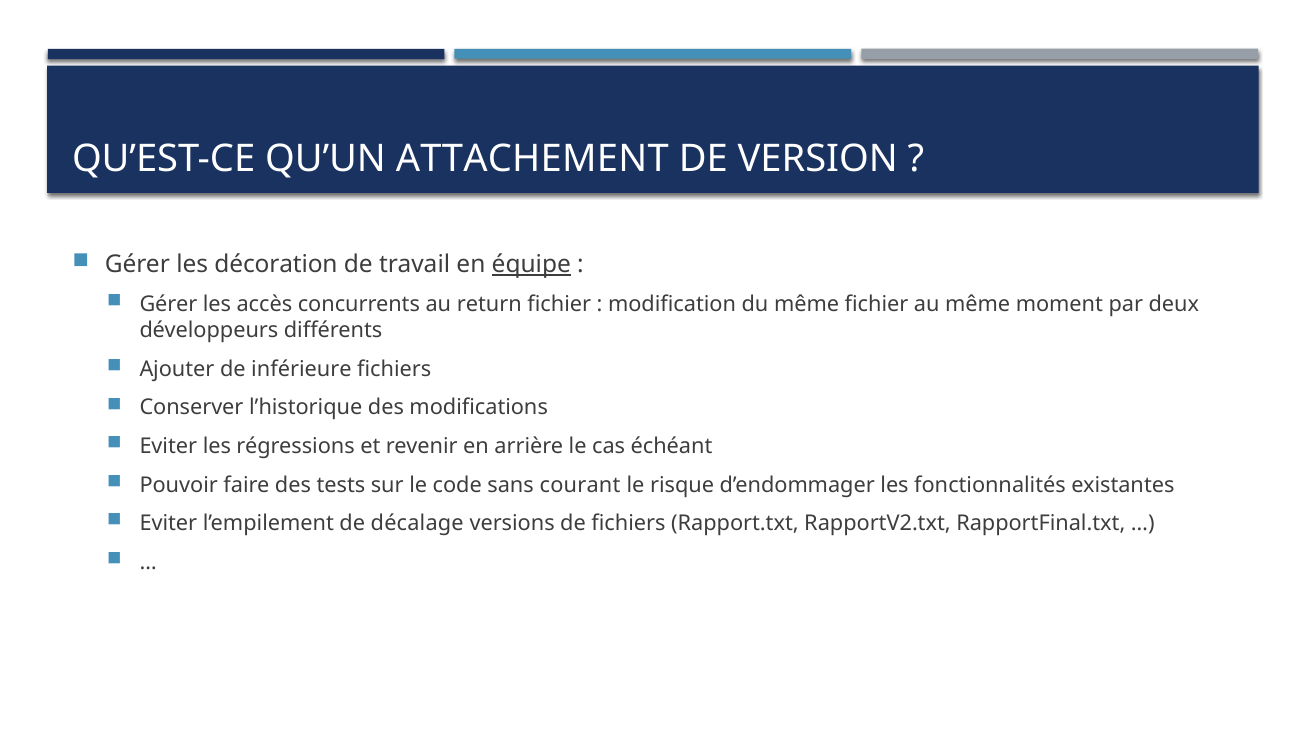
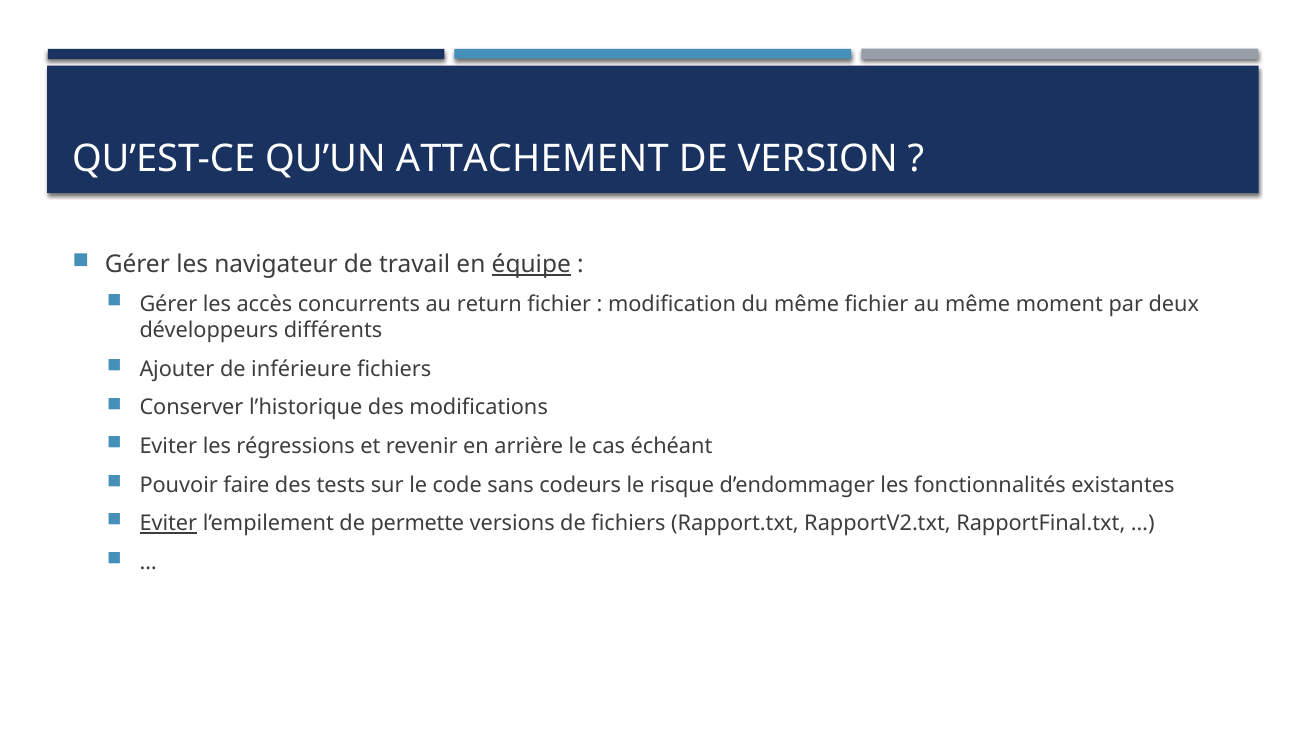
décoration: décoration -> navigateur
courant: courant -> codeurs
Eviter at (168, 524) underline: none -> present
décalage: décalage -> permette
